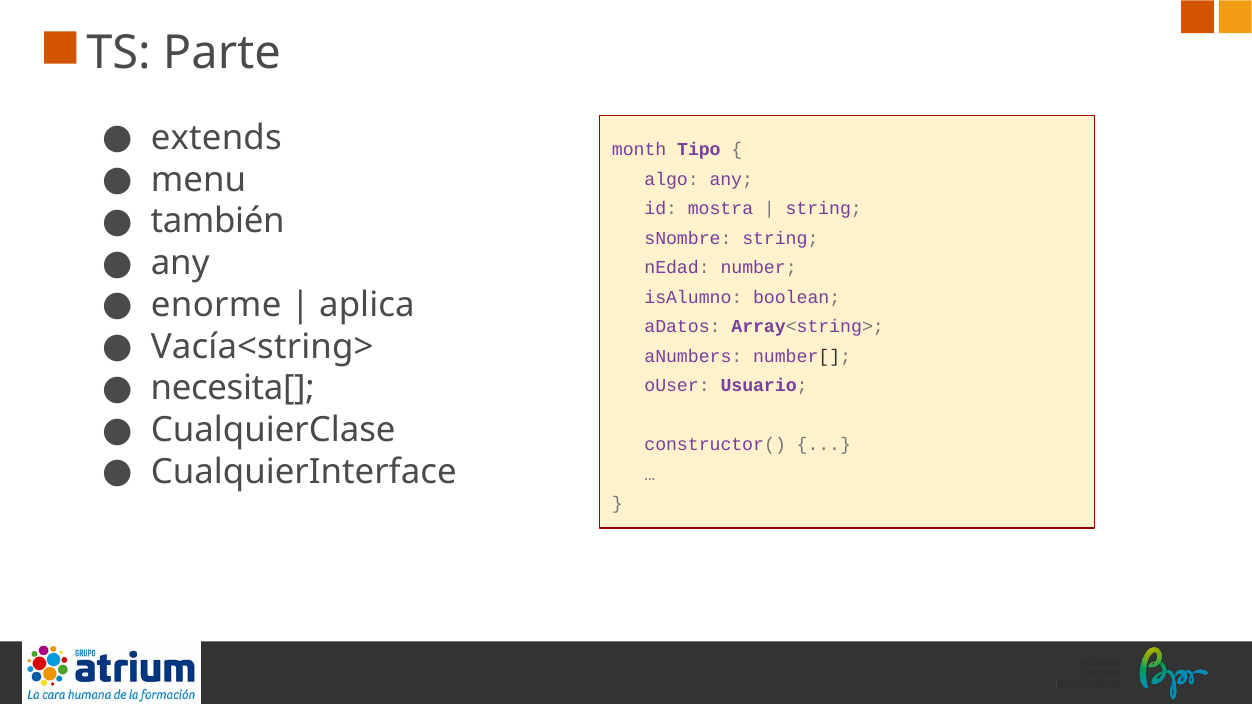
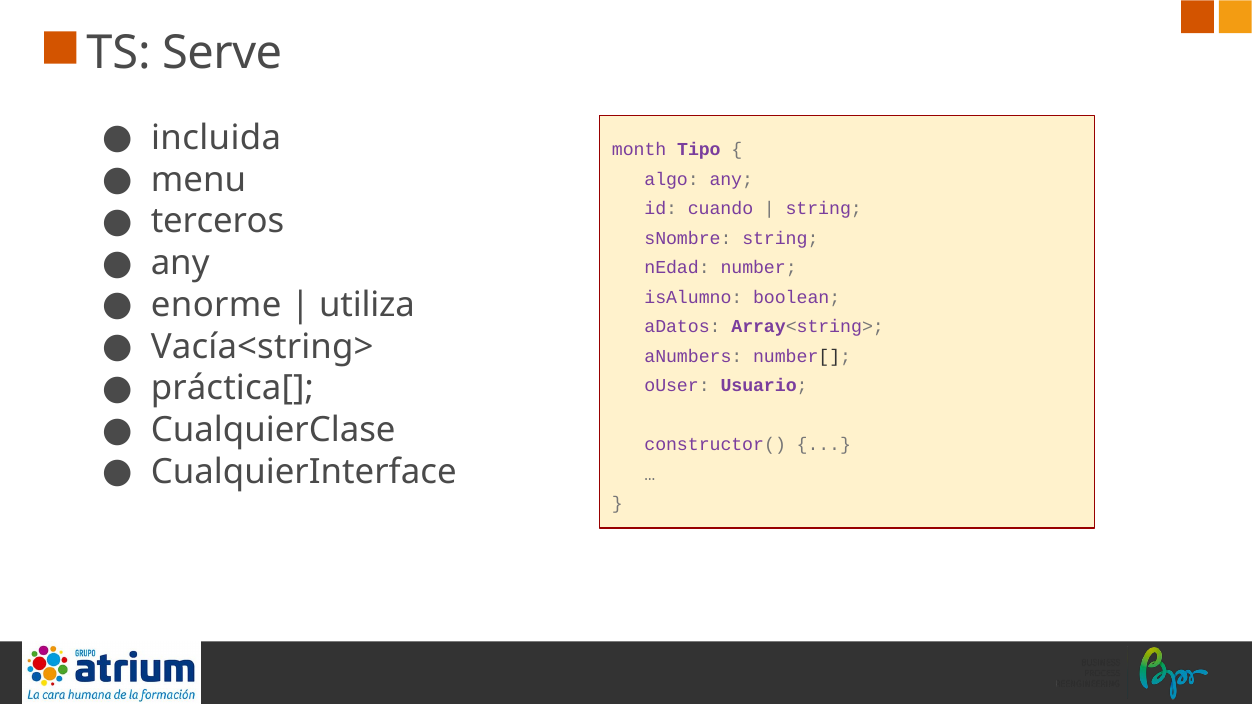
Parte: Parte -> Serve
extends: extends -> incluida
mostra: mostra -> cuando
también: también -> terceros
aplica: aplica -> utiliza
necesita[: necesita[ -> práctica[
